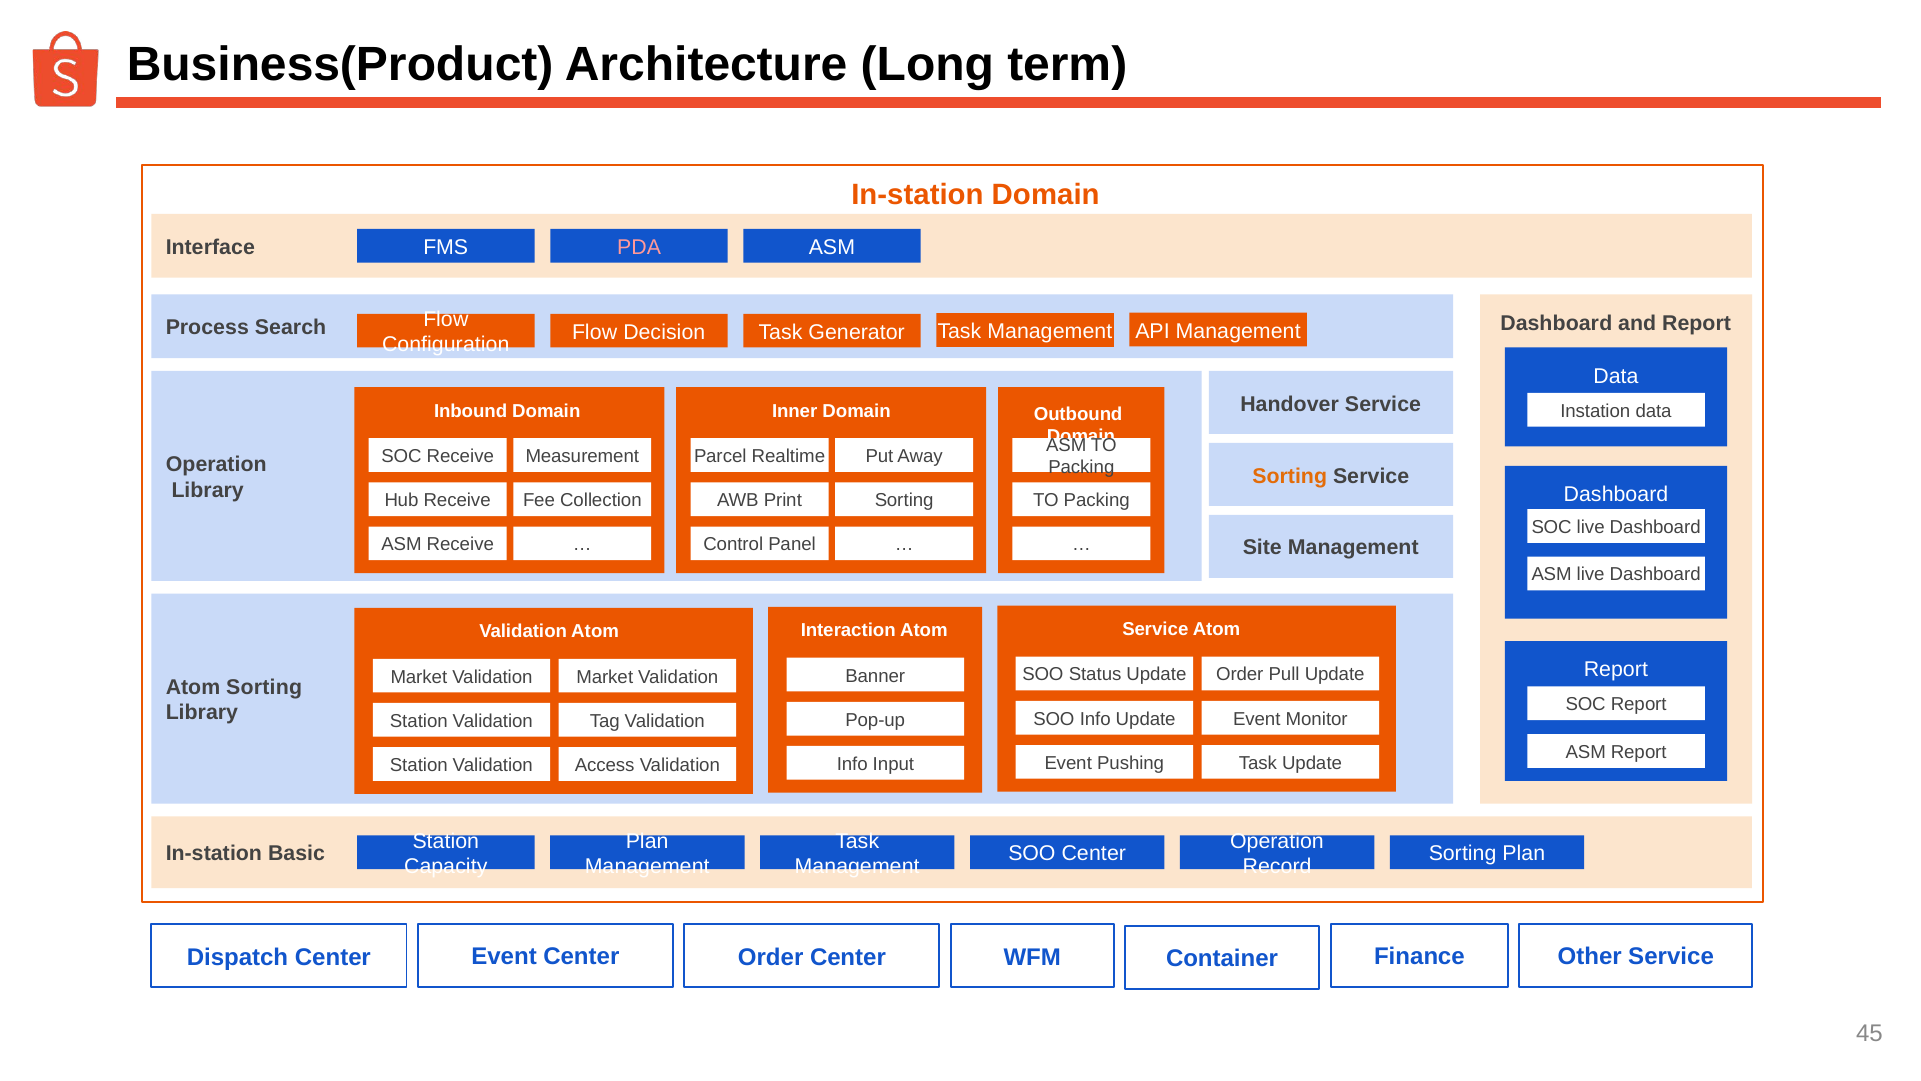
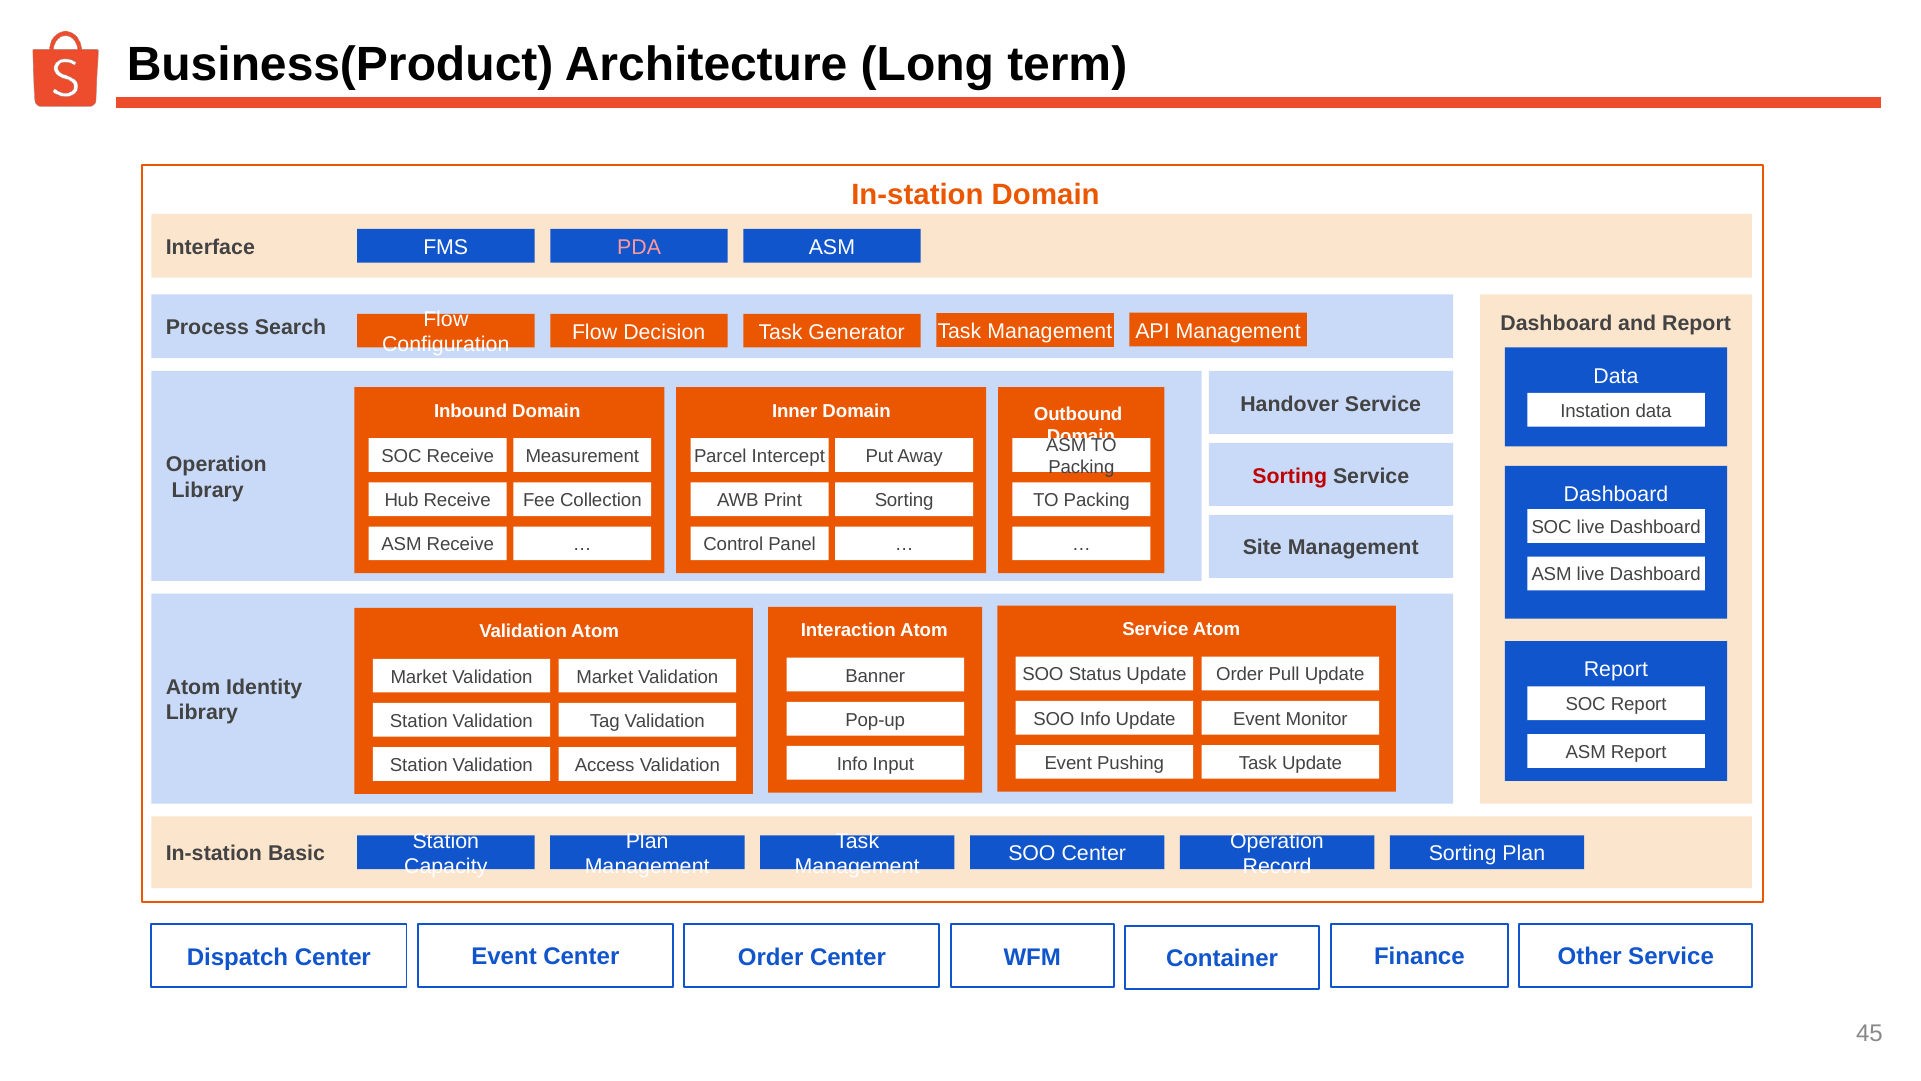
Realtime: Realtime -> Intercept
Sorting at (1290, 476) colour: orange -> red
Atom Sorting: Sorting -> Identity
